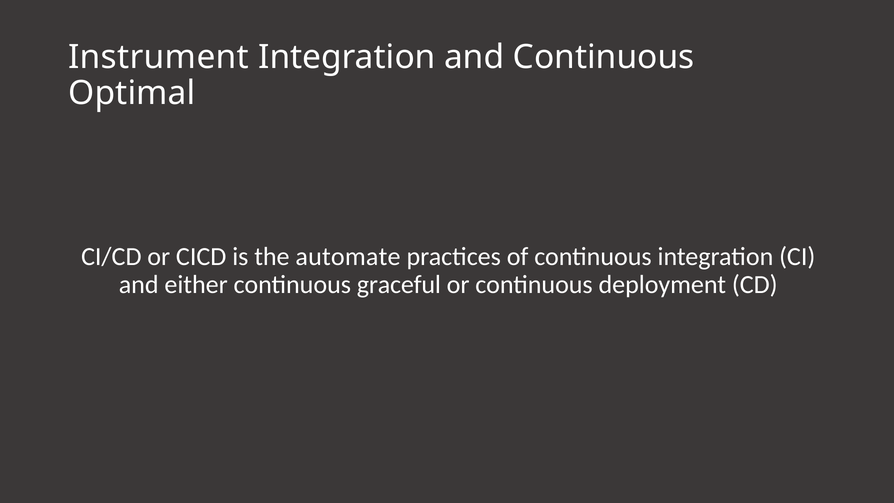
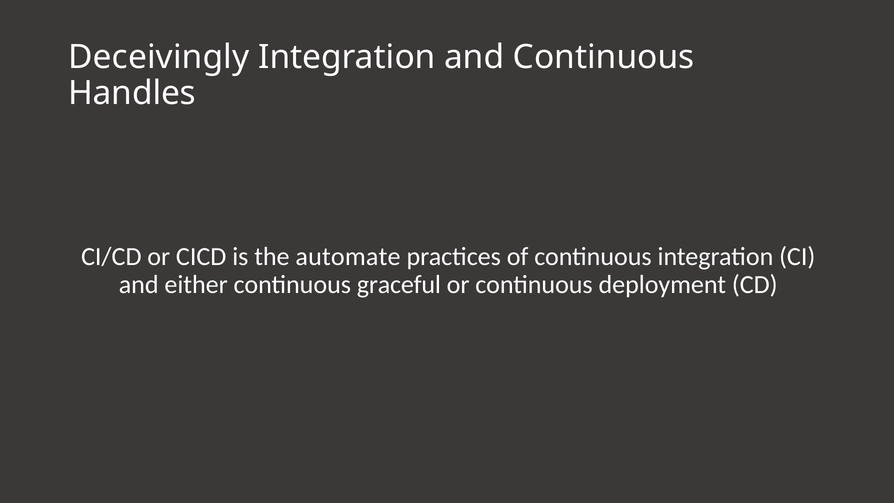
Instrument: Instrument -> Deceivingly
Optimal: Optimal -> Handles
